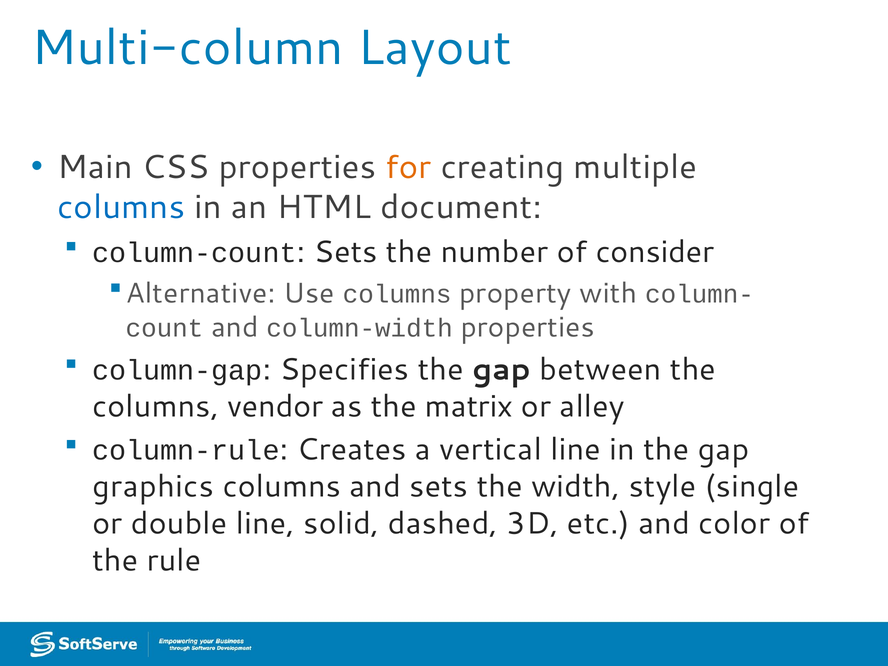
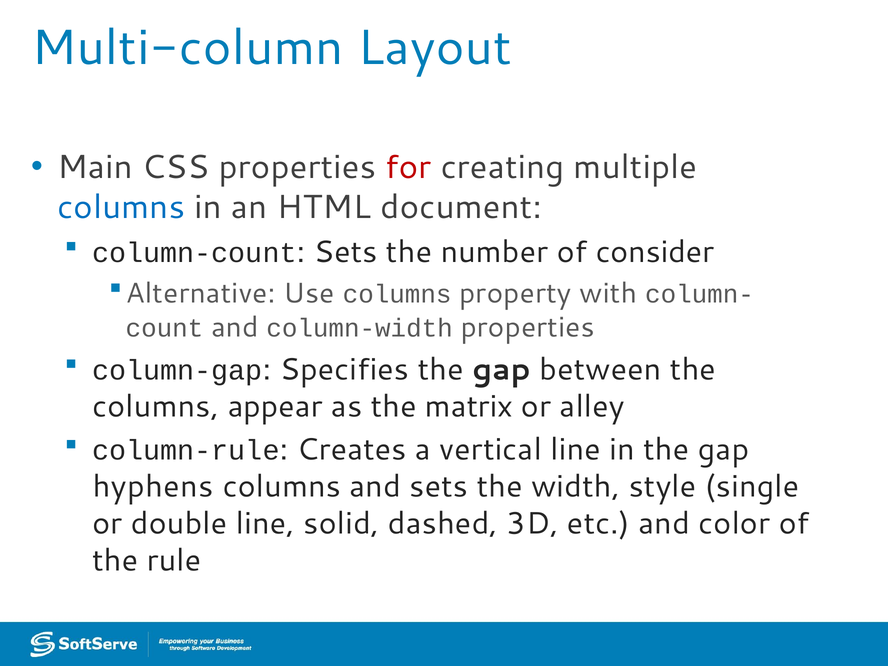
for colour: orange -> red
vendor: vendor -> appear
graphics: graphics -> hyphens
